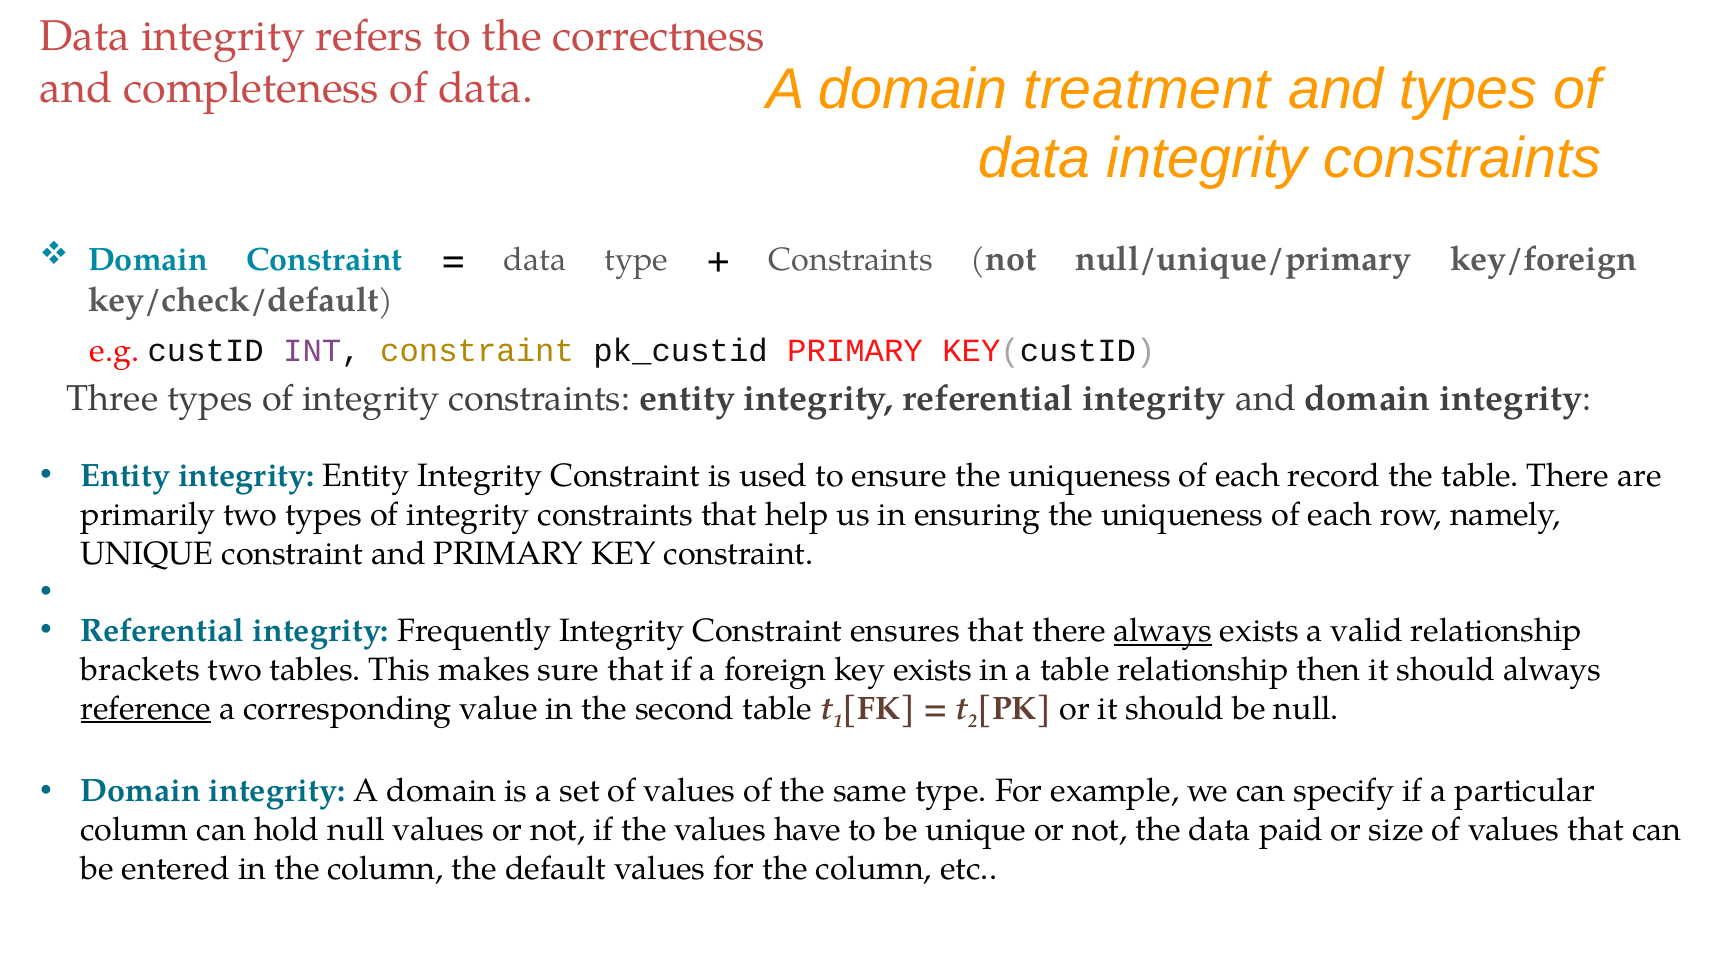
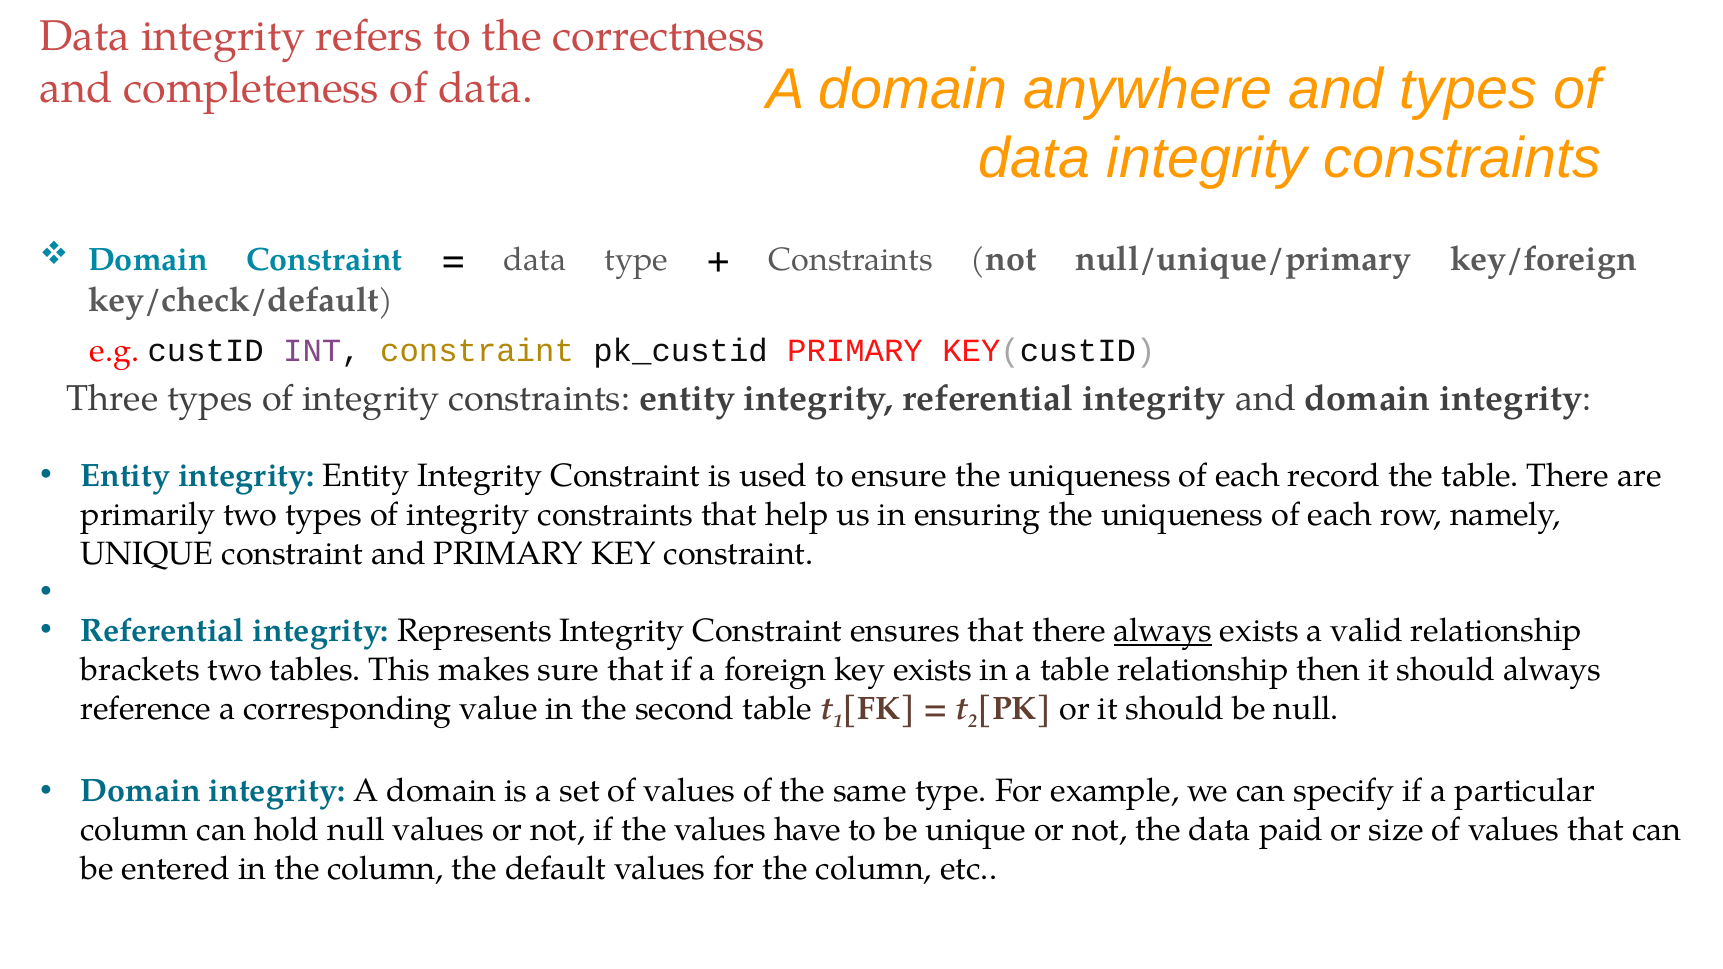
treatment: treatment -> anywhere
Frequently: Frequently -> Represents
reference underline: present -> none
